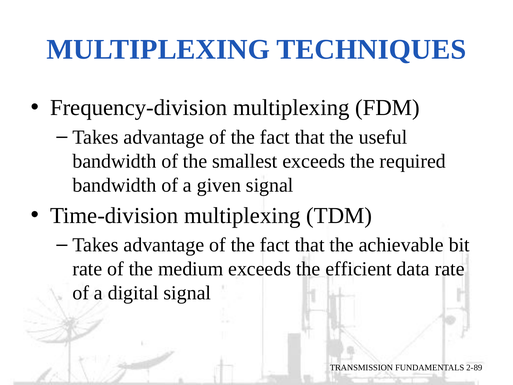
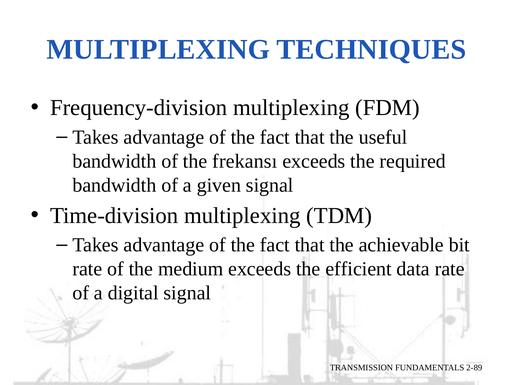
smallest: smallest -> frekansı
